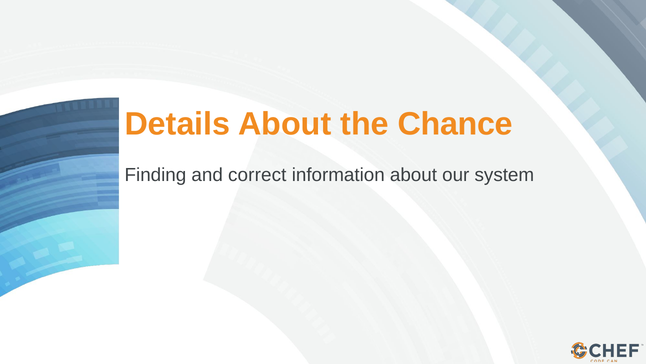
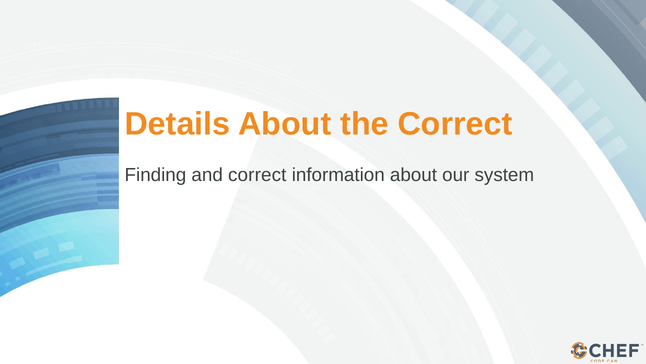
the Chance: Chance -> Correct
